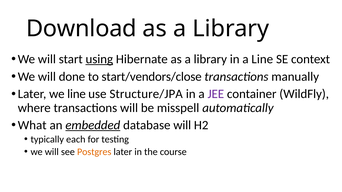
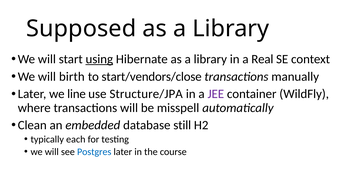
Download: Download -> Supposed
a Line: Line -> Real
done: done -> birth
What: What -> Clean
embedded underline: present -> none
database will: will -> still
Postgres colour: orange -> blue
